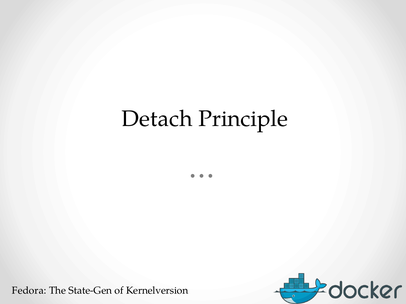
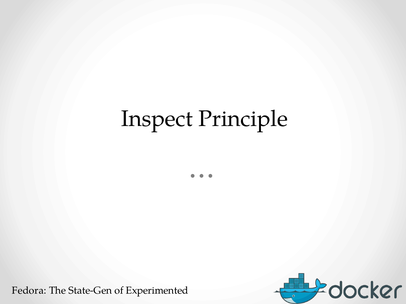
Detach: Detach -> Inspect
Kernelversion: Kernelversion -> Experimented
